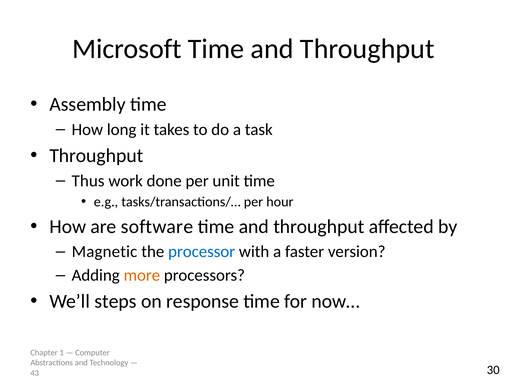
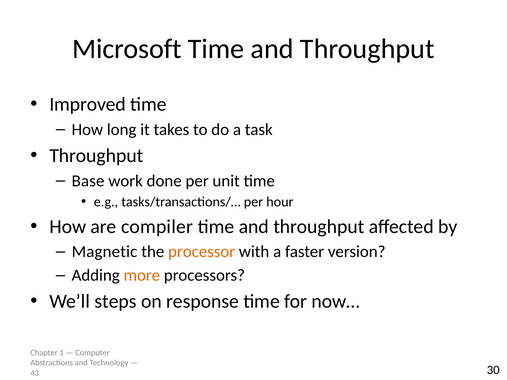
Assembly: Assembly -> Improved
Thus: Thus -> Base
software: software -> compiler
processor colour: blue -> orange
